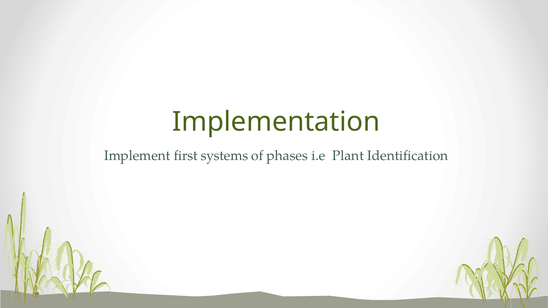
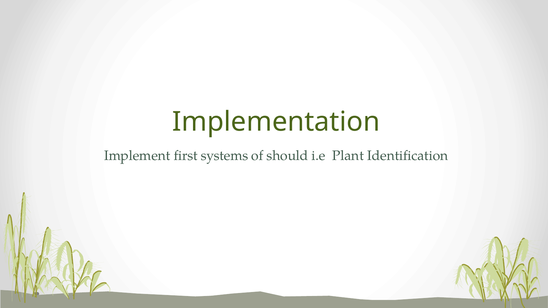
phases: phases -> should
